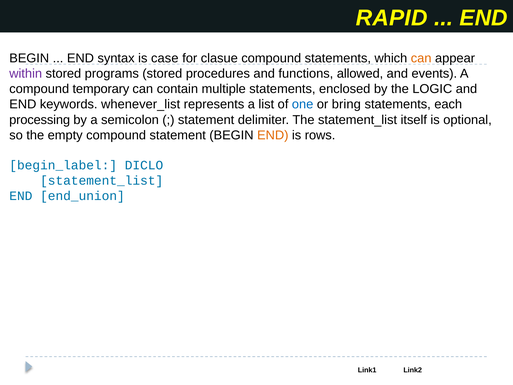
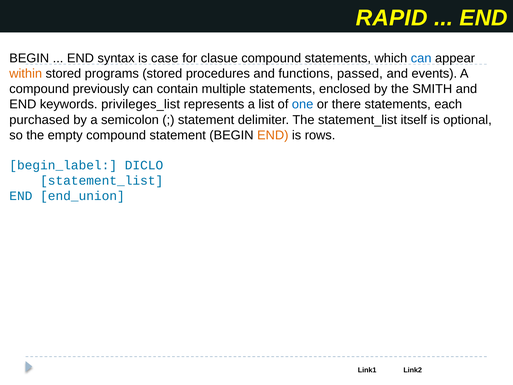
can at (421, 58) colour: orange -> blue
within colour: purple -> orange
allowed: allowed -> passed
temporary: temporary -> previously
LOGIC: LOGIC -> SMITH
whenever_list: whenever_list -> privileges_list
bring: bring -> there
processing: processing -> purchased
